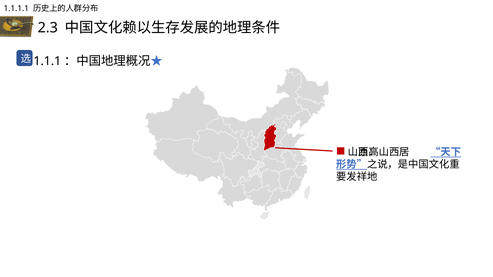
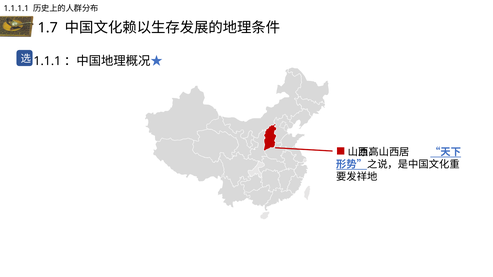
2.3: 2.3 -> 1.7
